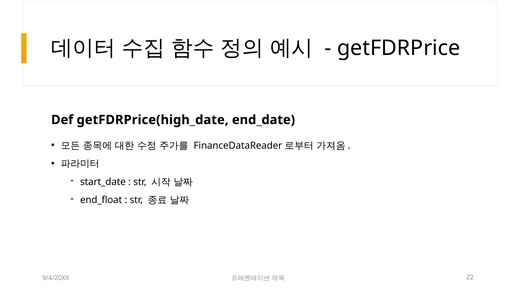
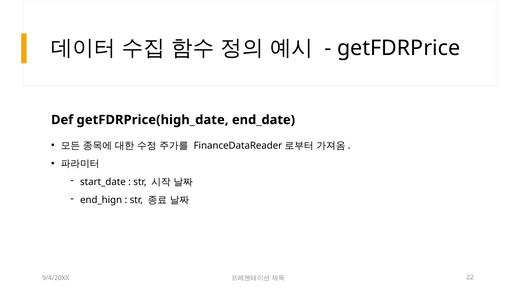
end_float: end_float -> end_hign
